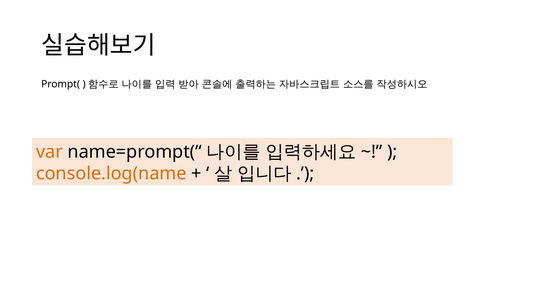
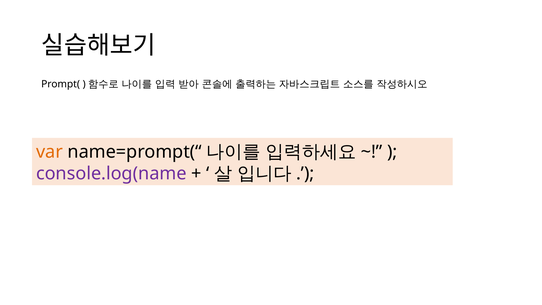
console.log(name colour: orange -> purple
